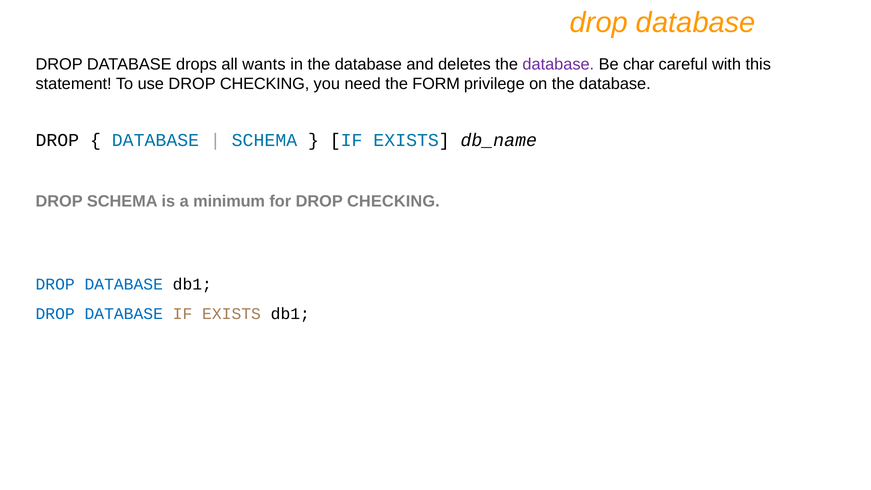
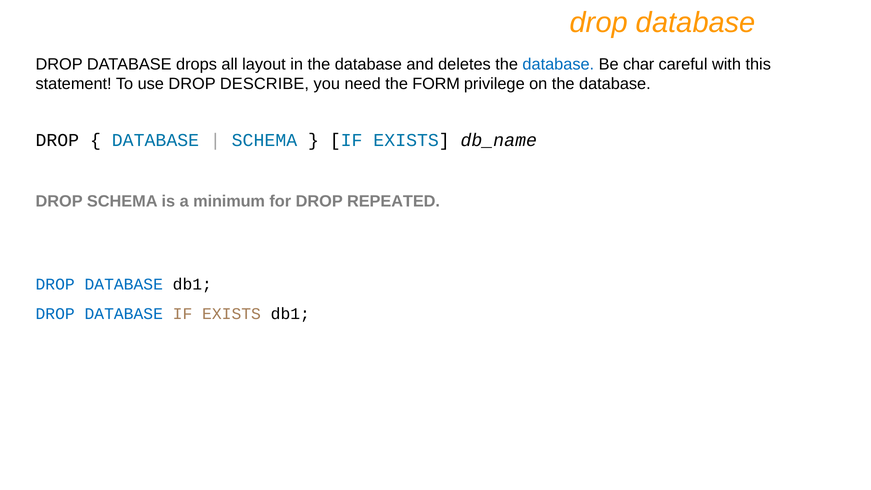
wants: wants -> layout
database at (558, 64) colour: purple -> blue
use DROP CHECKING: CHECKING -> DESCRIBE
for DROP CHECKING: CHECKING -> REPEATED
